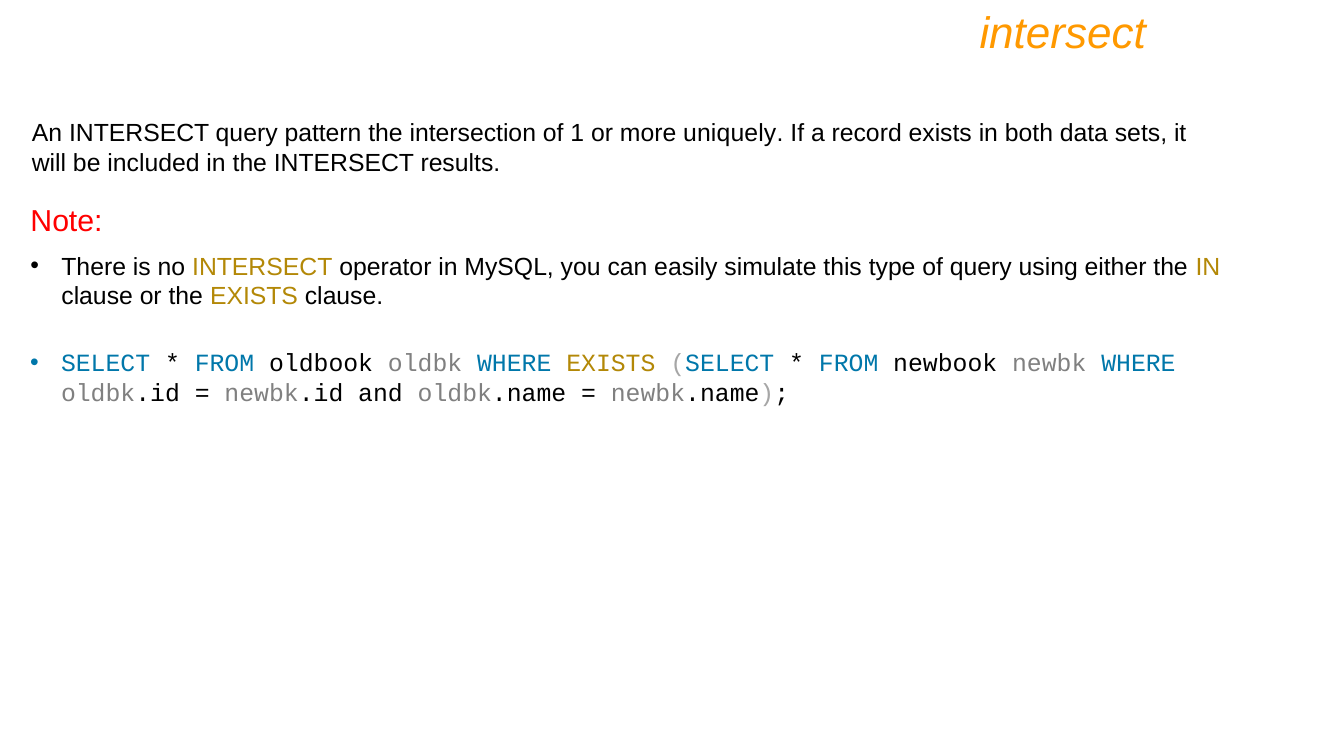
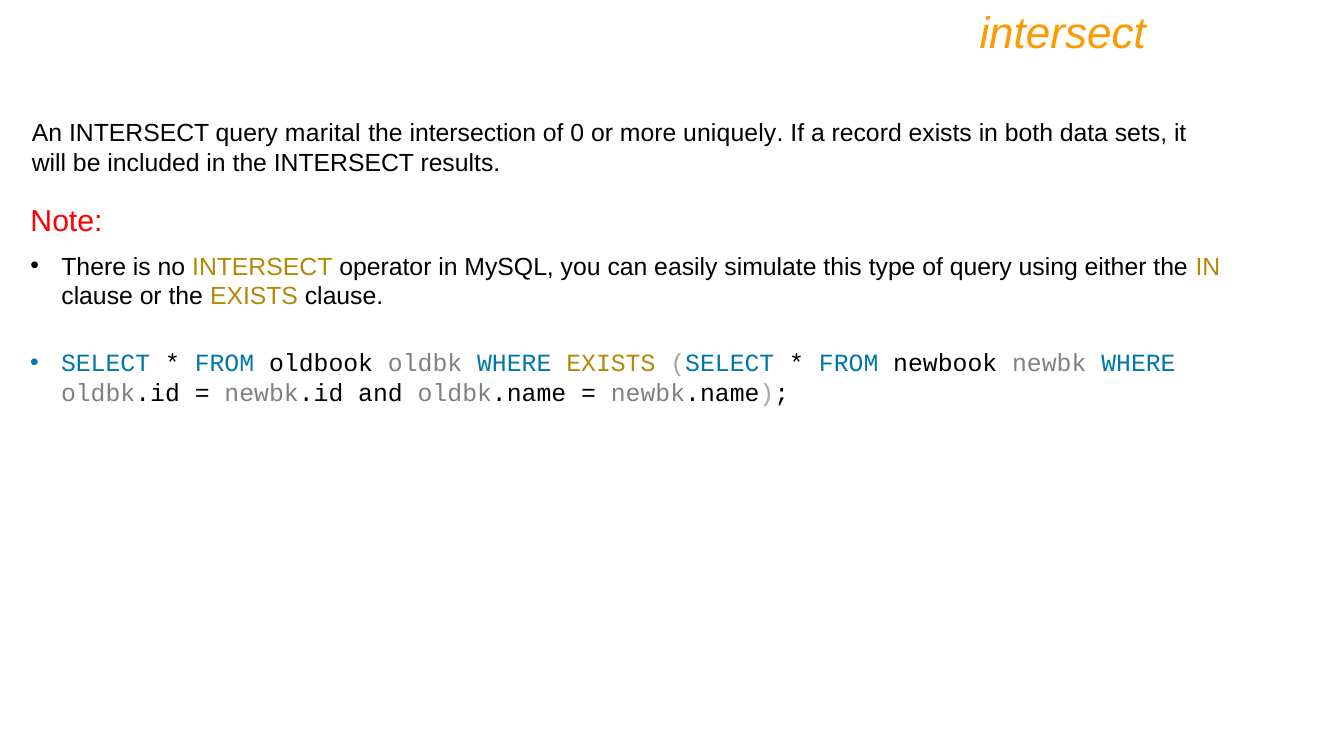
pattern: pattern -> marital
1: 1 -> 0
